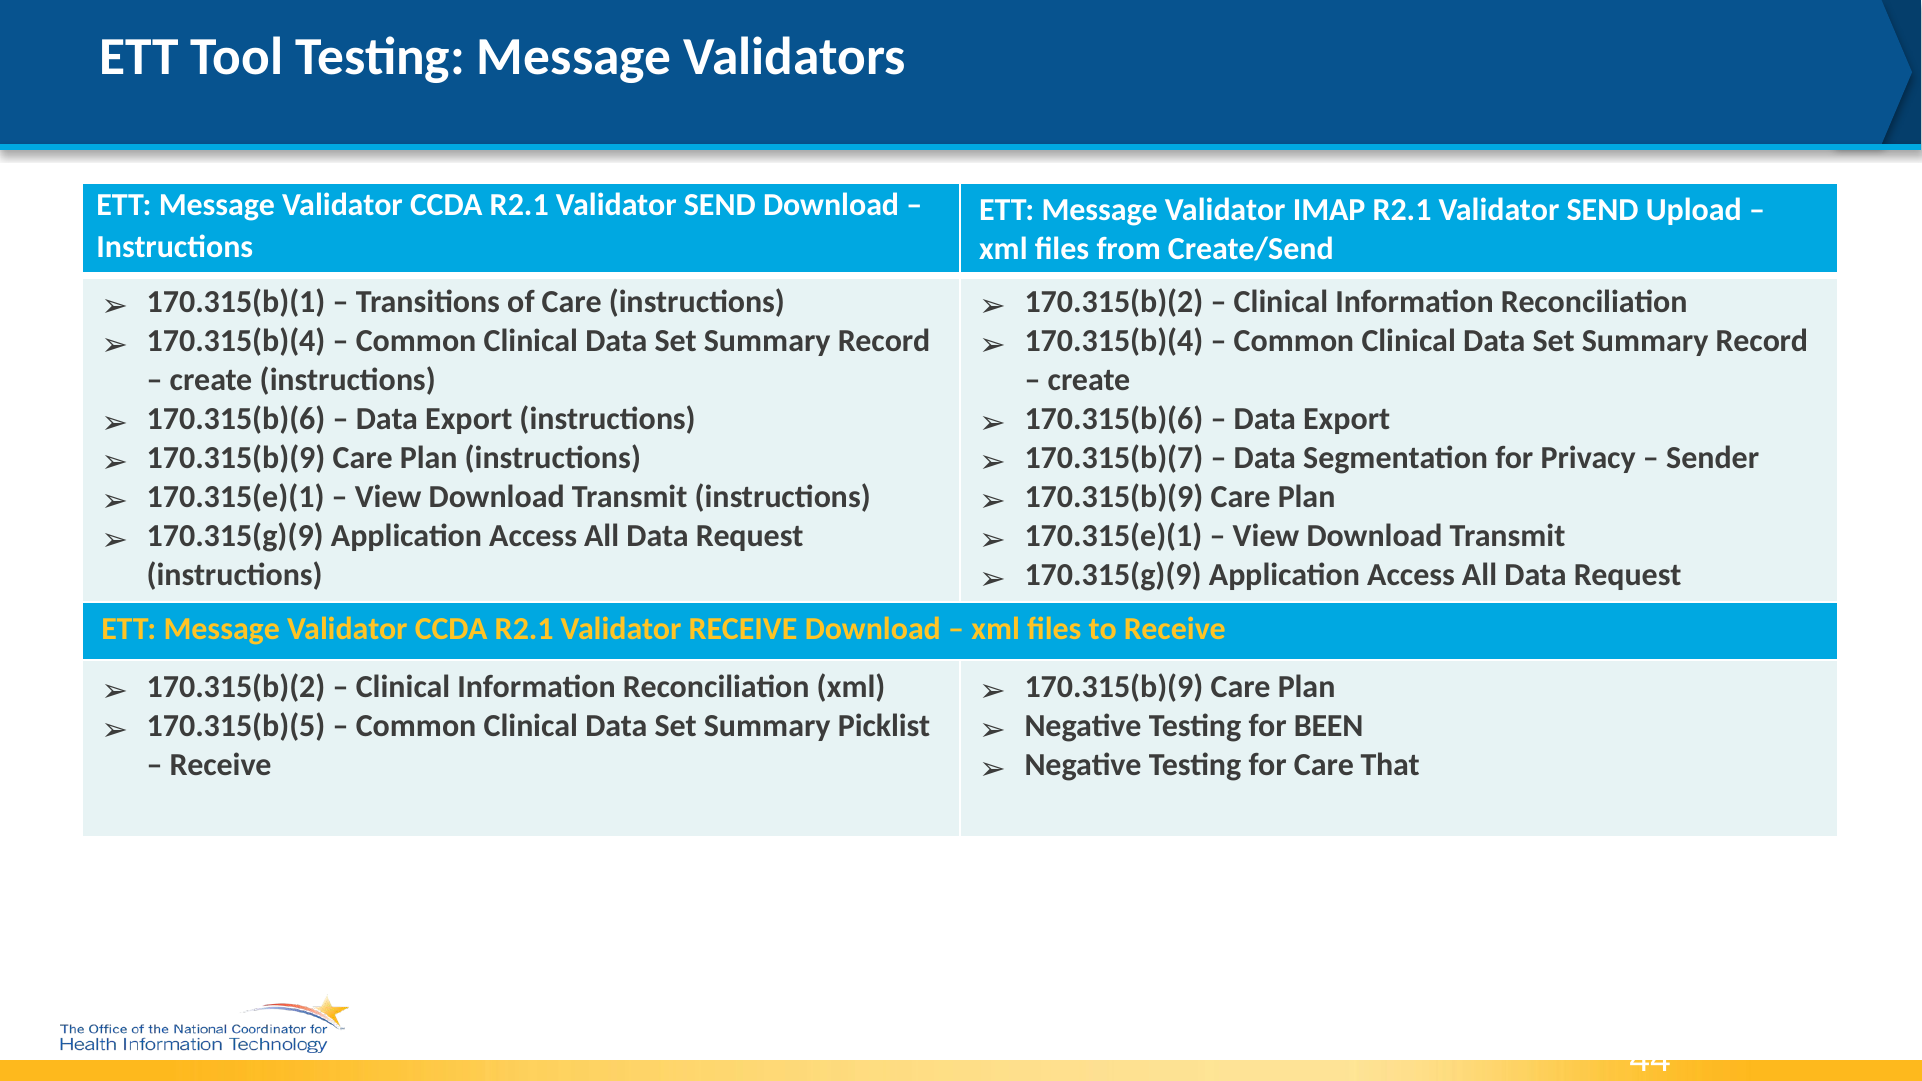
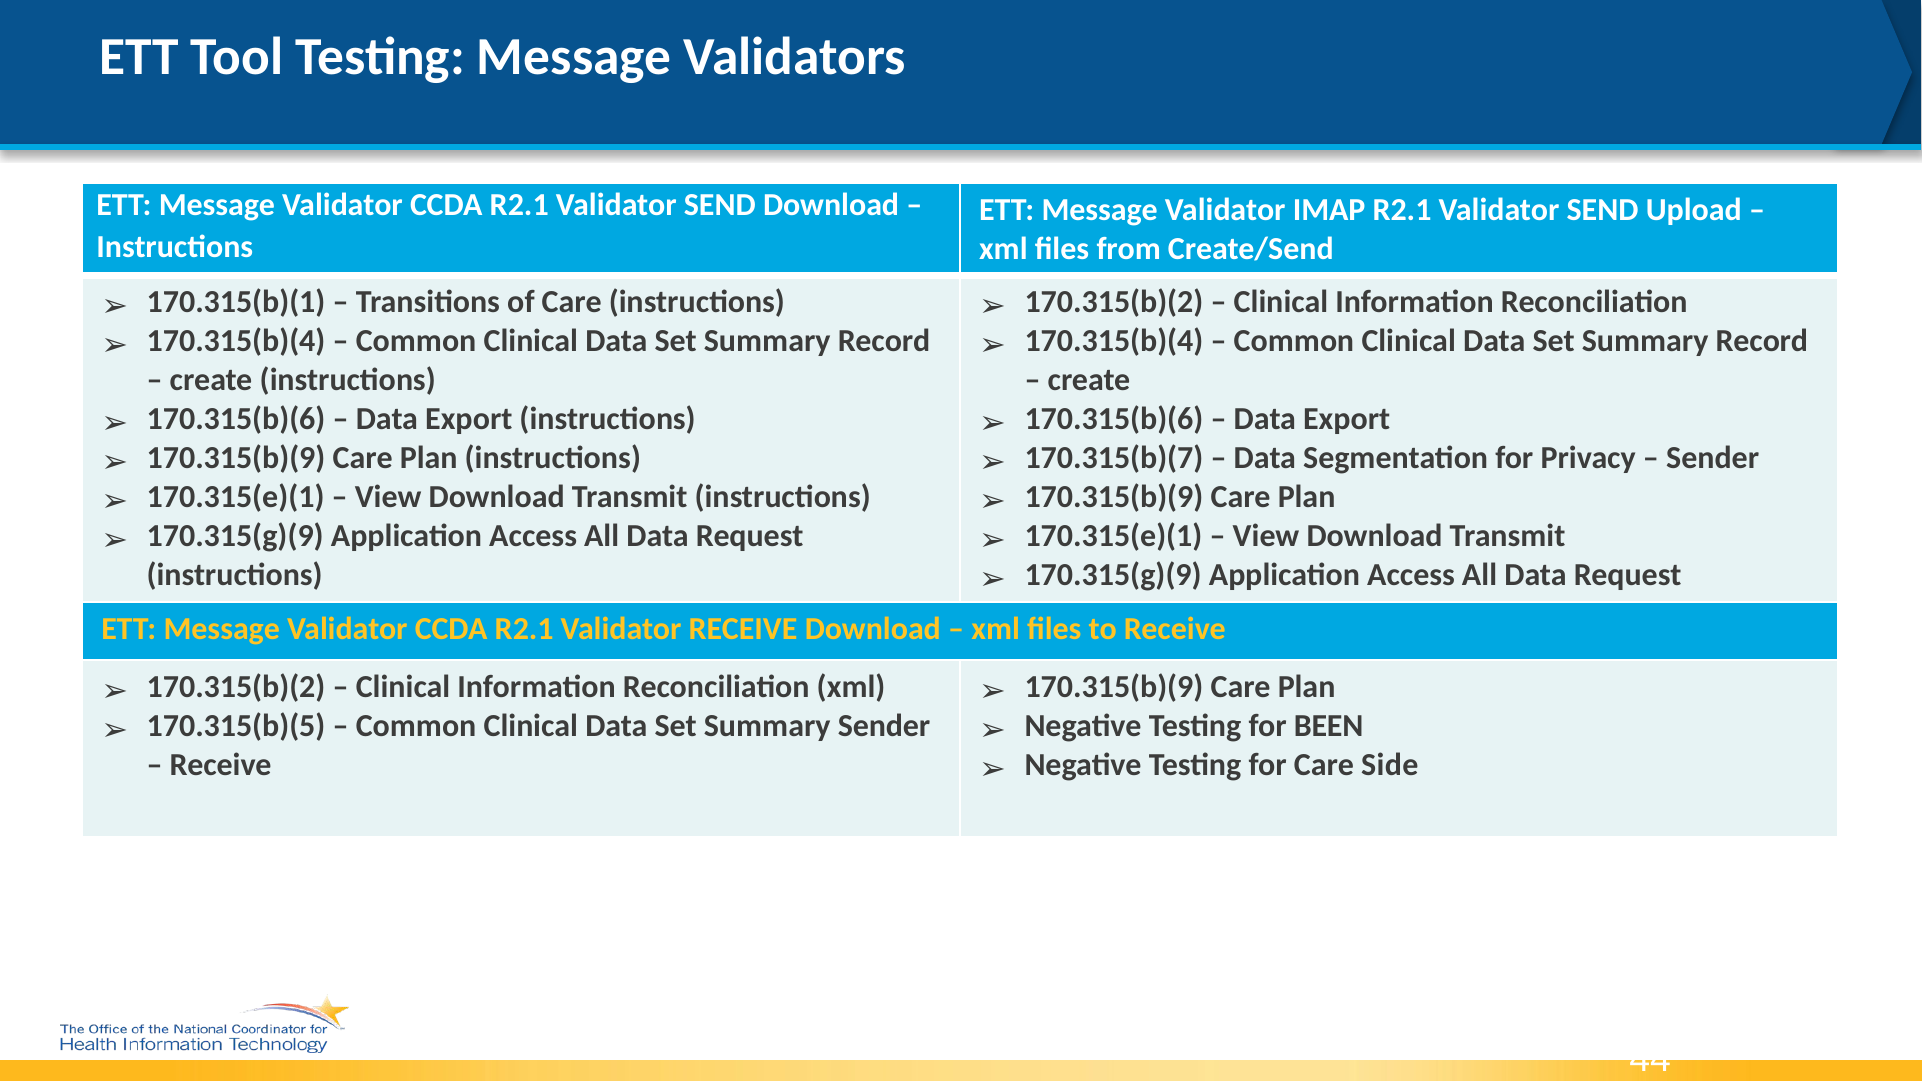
Summary Picklist: Picklist -> Sender
That: That -> Side
